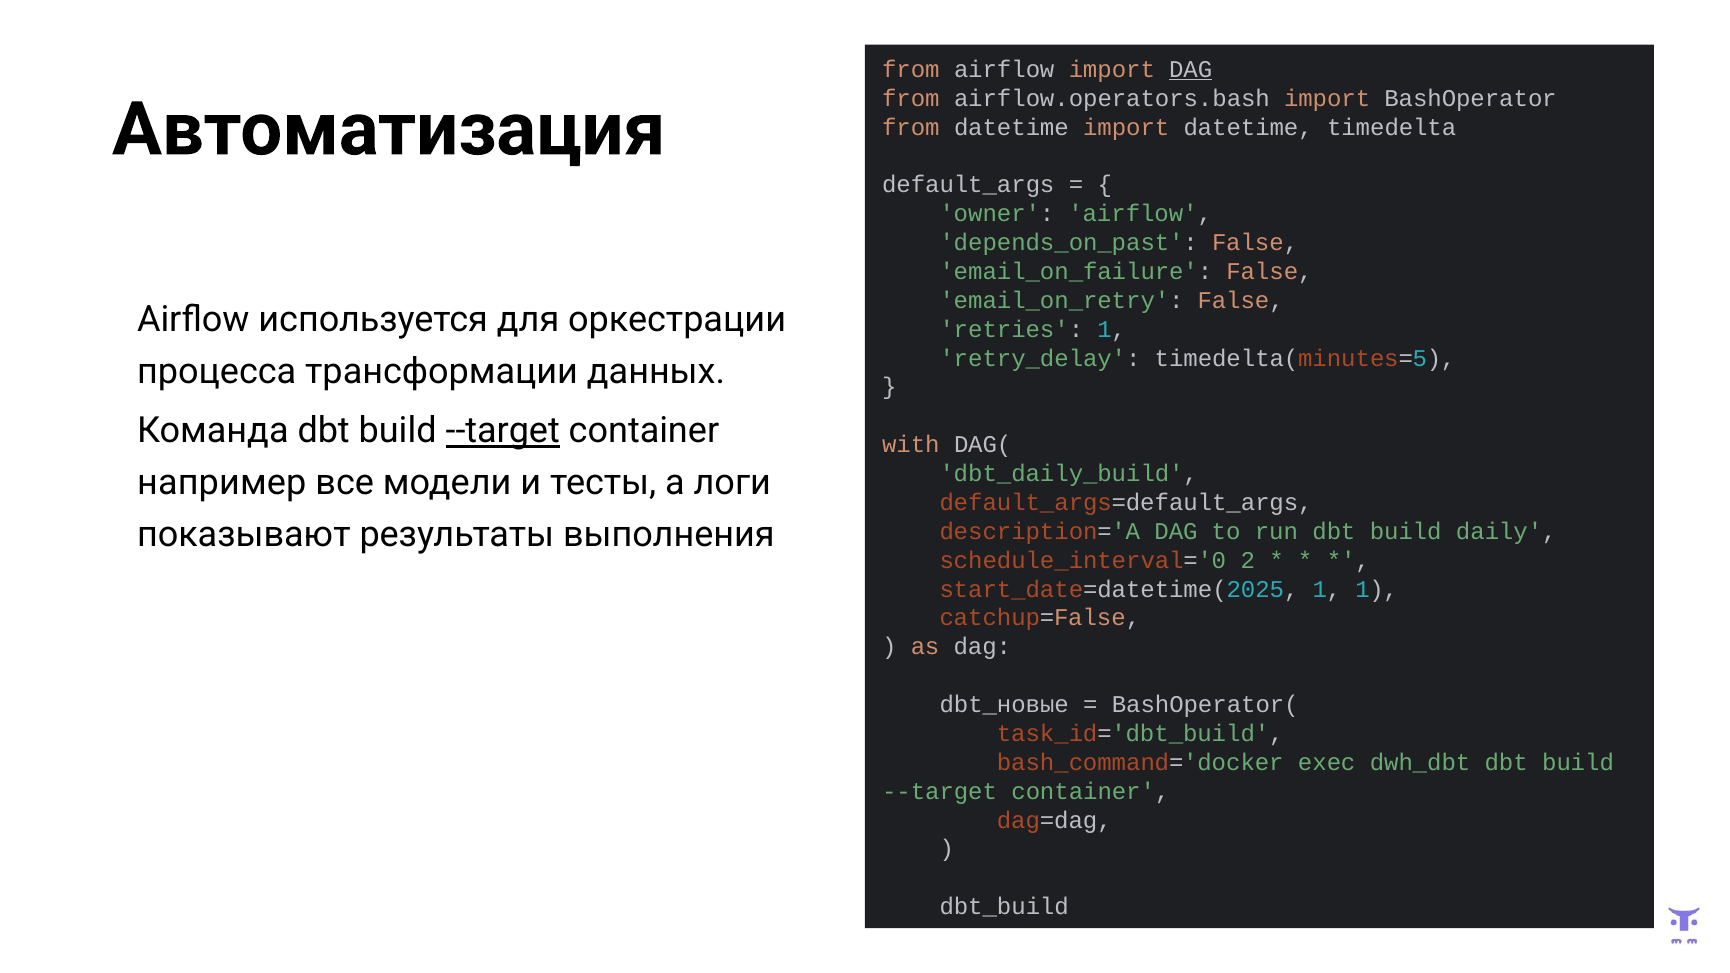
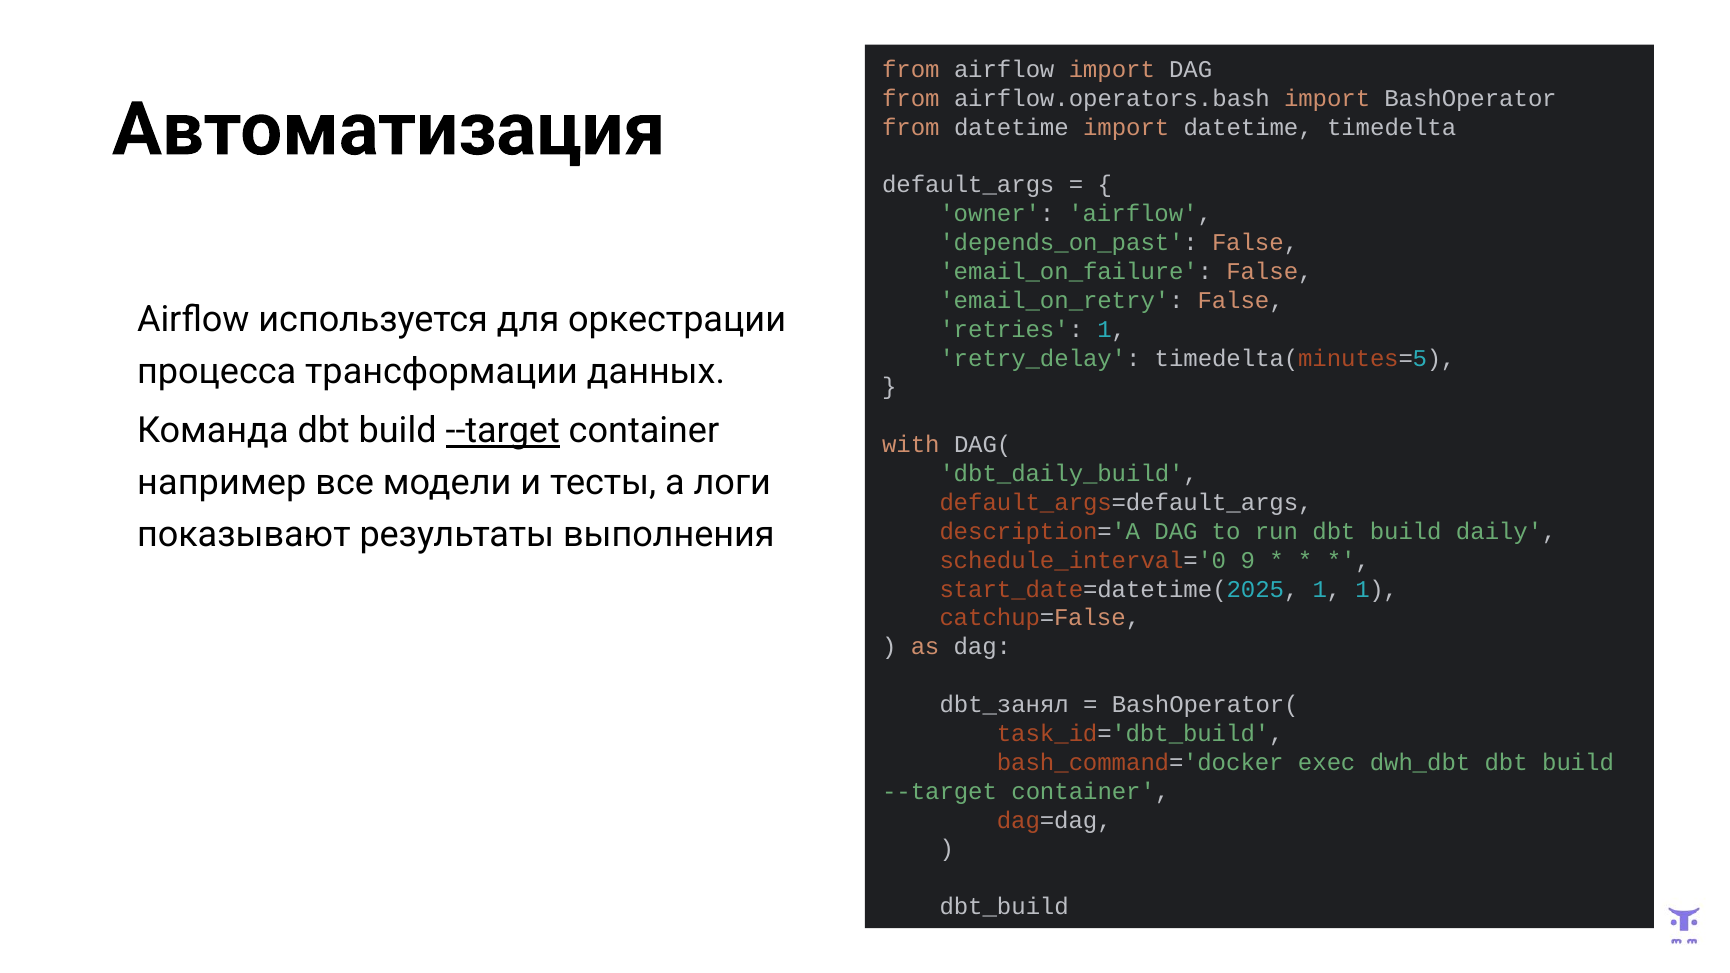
DAG at (1191, 69) underline: present -> none
2: 2 -> 9
dbt_новые: dbt_новые -> dbt_занял
